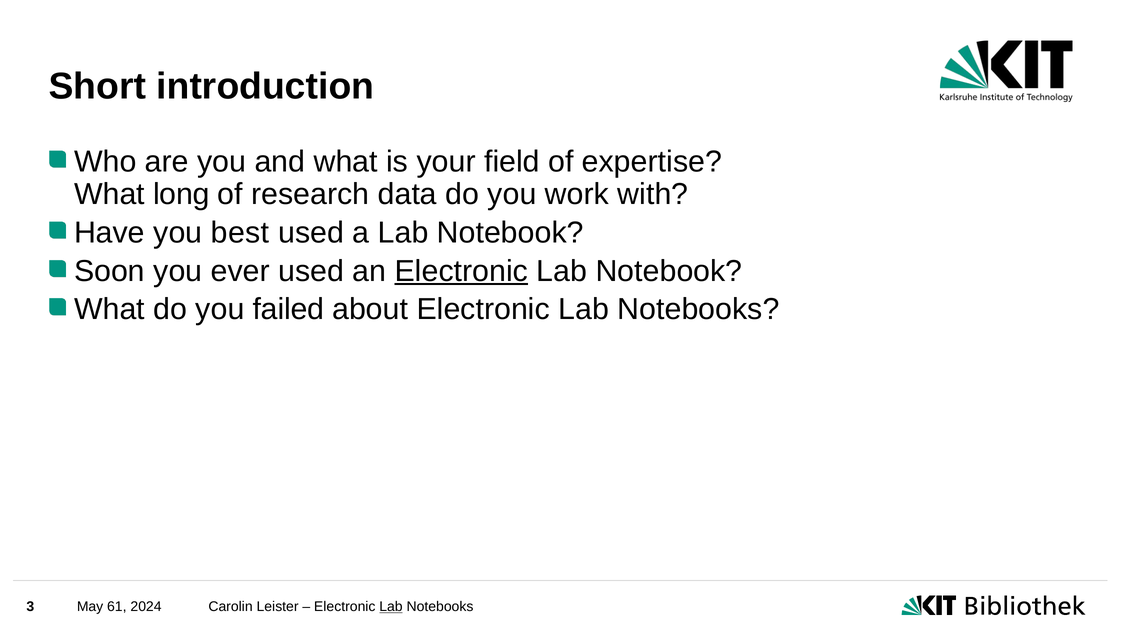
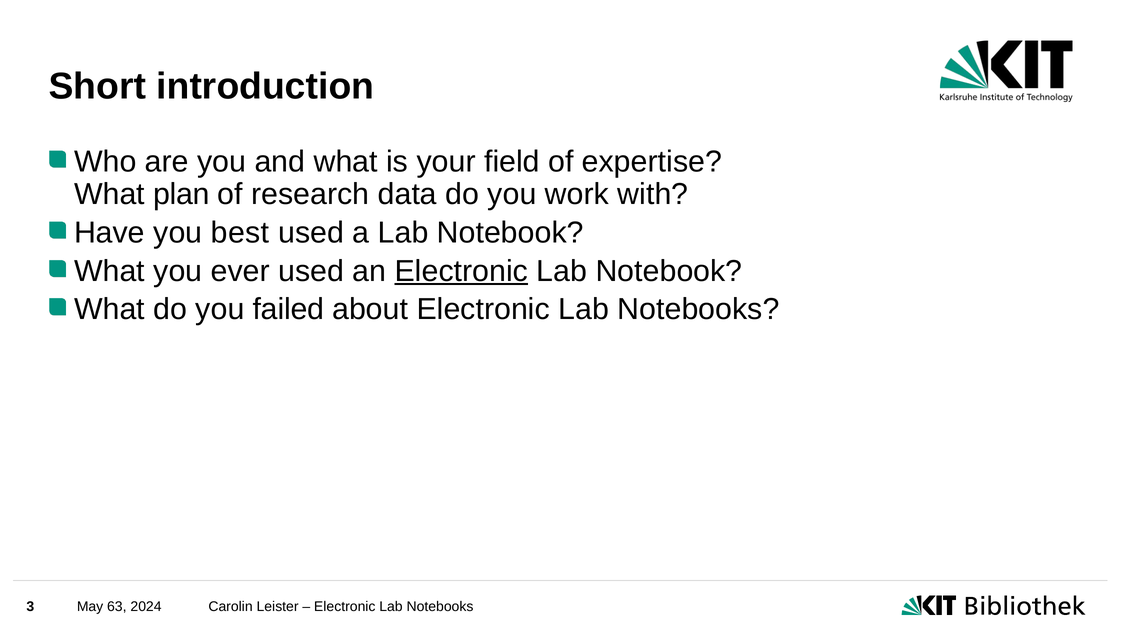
long: long -> plan
Soon at (109, 271): Soon -> What
61: 61 -> 63
Lab at (391, 607) underline: present -> none
